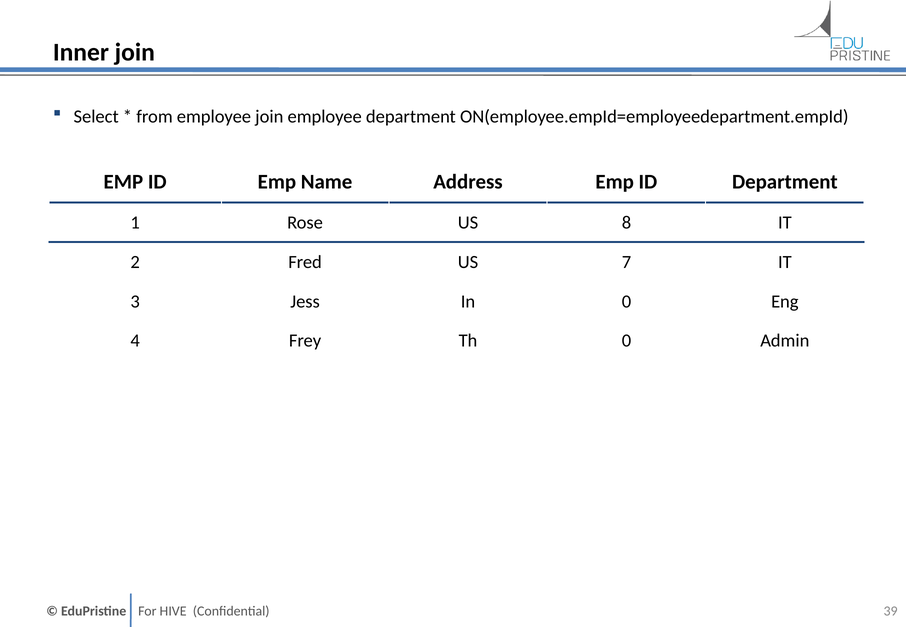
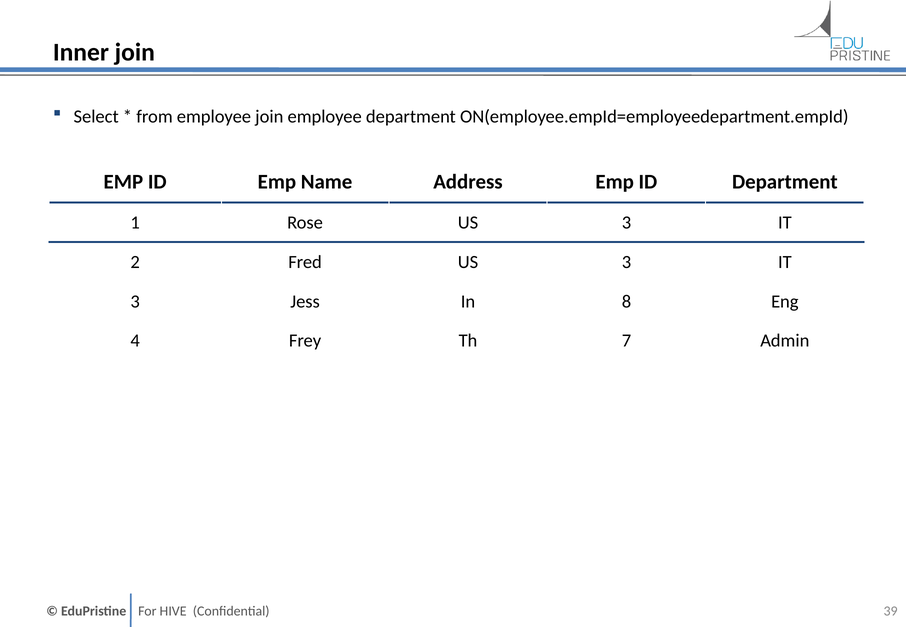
Rose US 8: 8 -> 3
Fred US 7: 7 -> 3
In 0: 0 -> 8
Th 0: 0 -> 7
